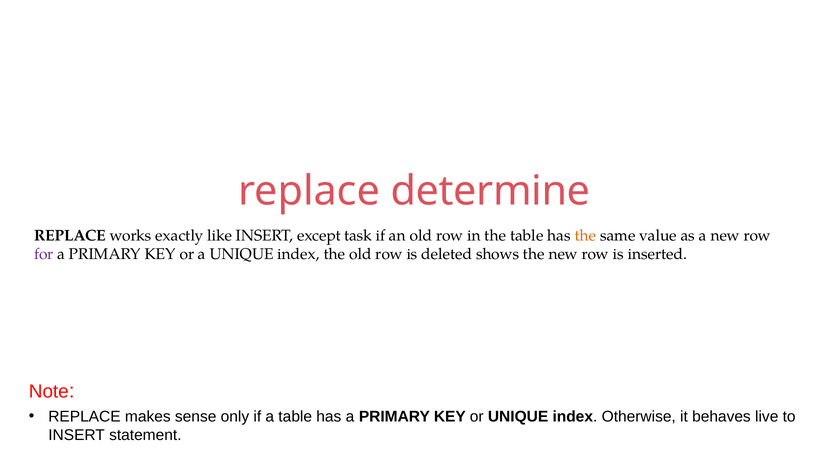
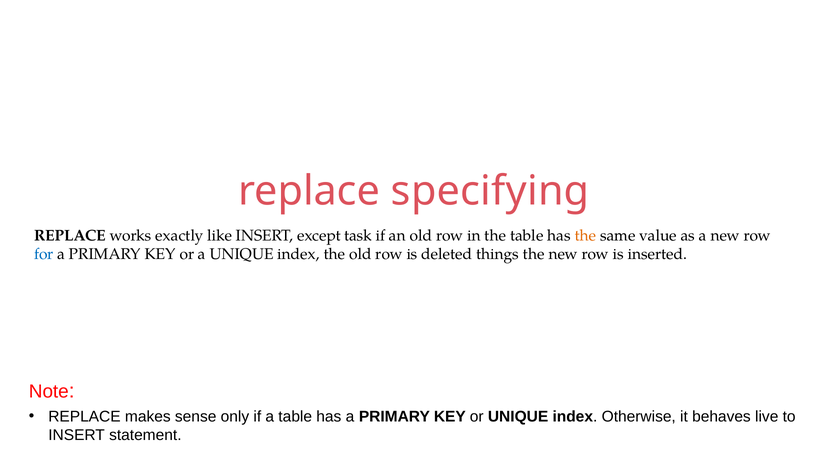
determine: determine -> specifying
for colour: purple -> blue
shows: shows -> things
